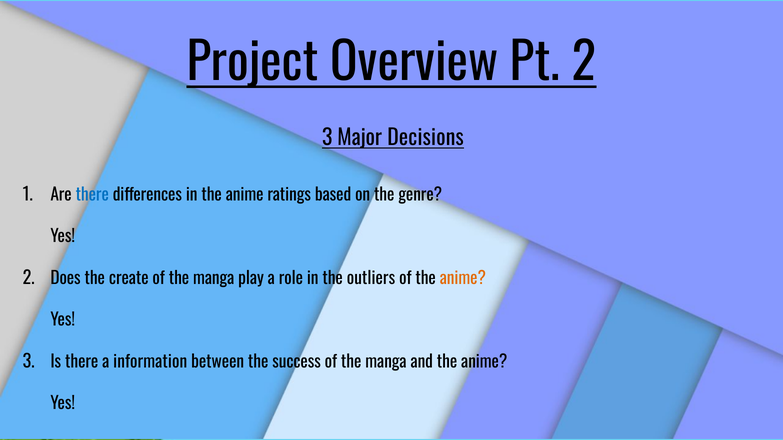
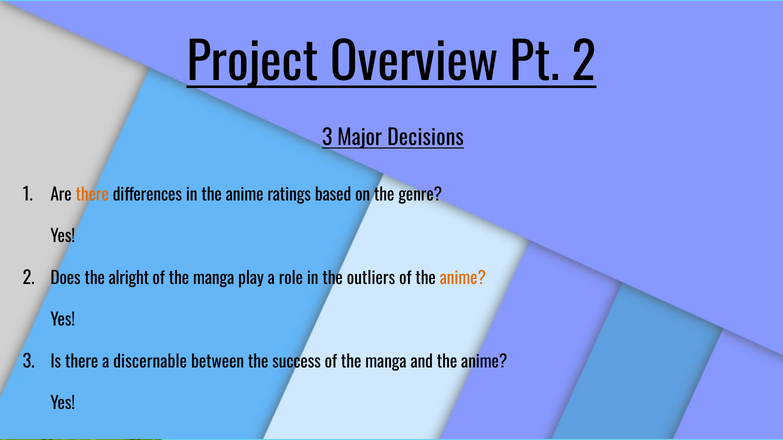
there at (92, 195) colour: blue -> orange
create: create -> alright
information: information -> discernable
